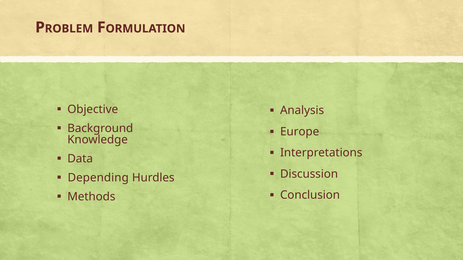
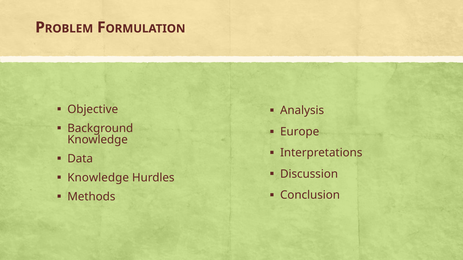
Depending at (98, 178): Depending -> Knowledge
